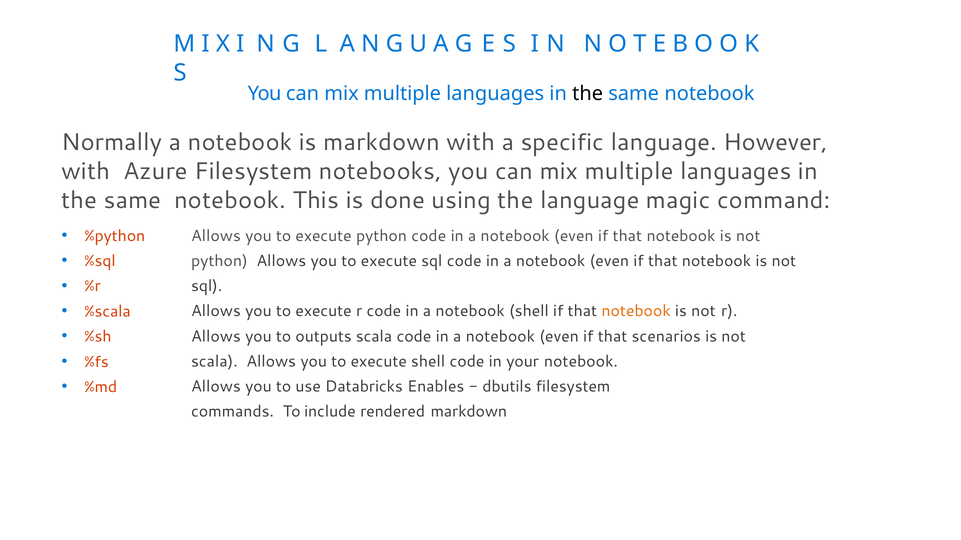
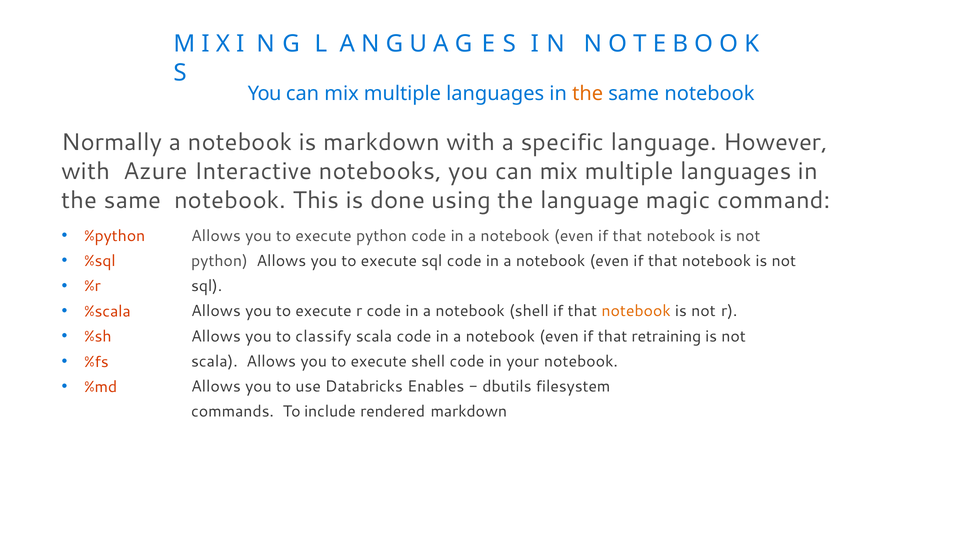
the at (588, 94) colour: black -> orange
Azure Filesystem: Filesystem -> Interactive
outputs: outputs -> classify
scenarios: scenarios -> retraining
